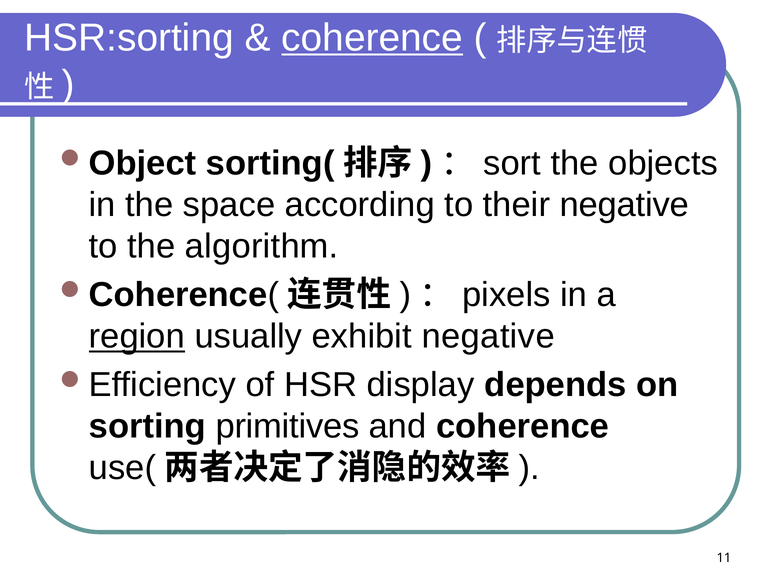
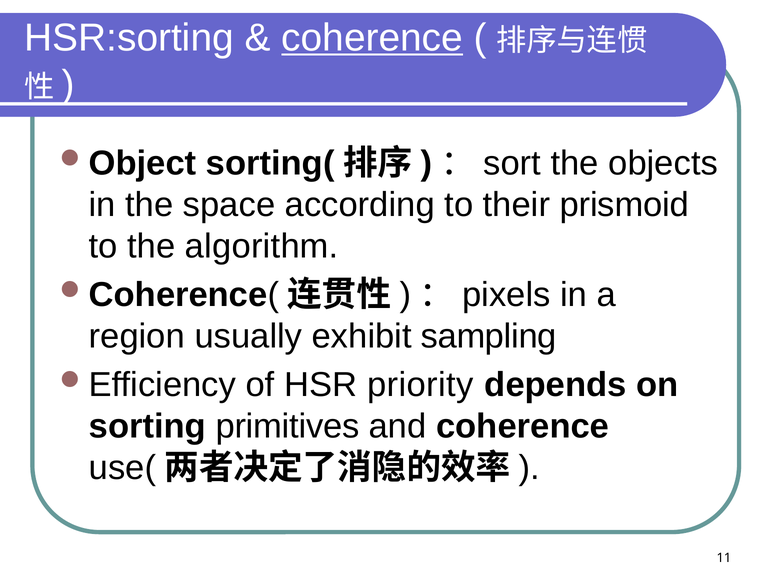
their negative: negative -> prismoid
region underline: present -> none
exhibit negative: negative -> sampling
display: display -> priority
